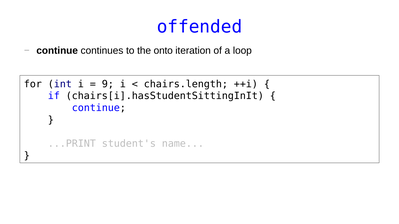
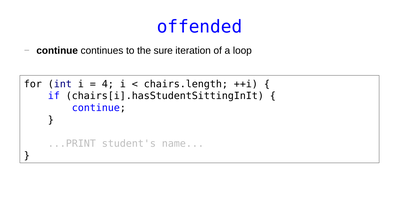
onto: onto -> sure
9: 9 -> 4
